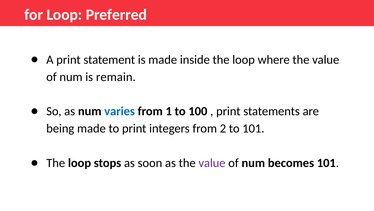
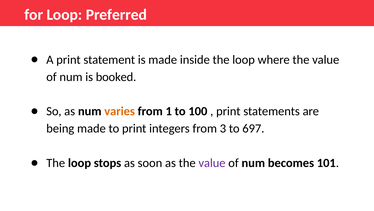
remain: remain -> booked
varies colour: blue -> orange
2: 2 -> 3
to 101: 101 -> 697
